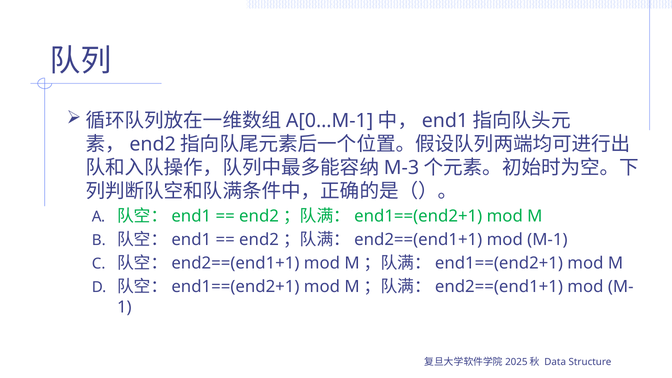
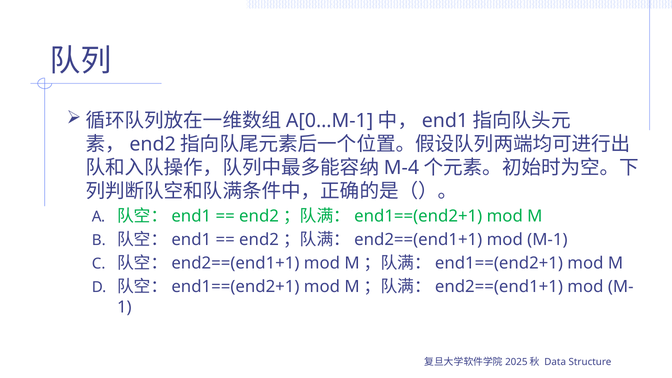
M-3: M-3 -> M-4
